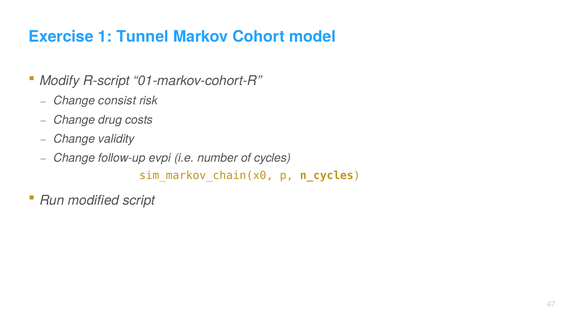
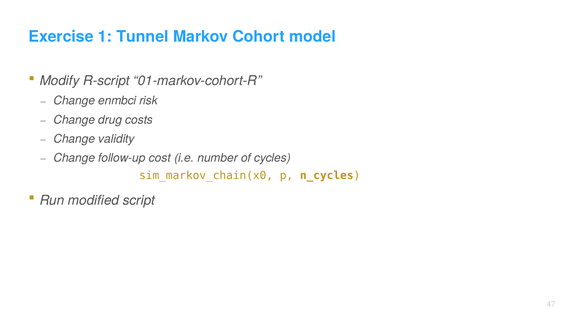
consist: consist -> enmbci
evpi: evpi -> cost
